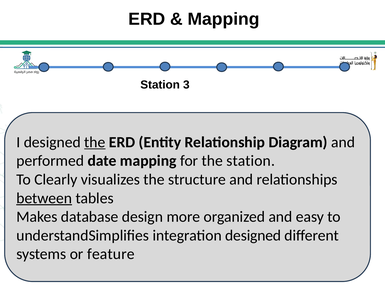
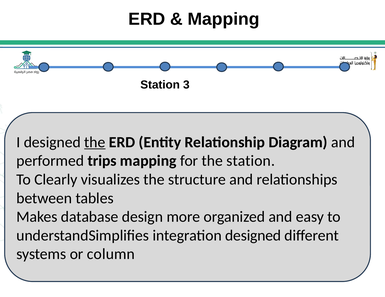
date: date -> trips
between underline: present -> none
feature: feature -> column
